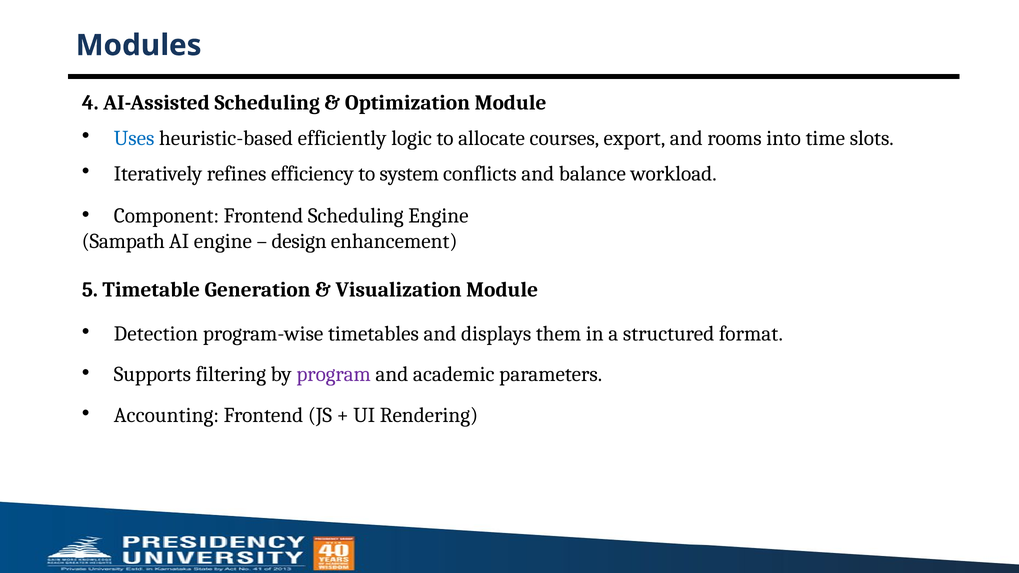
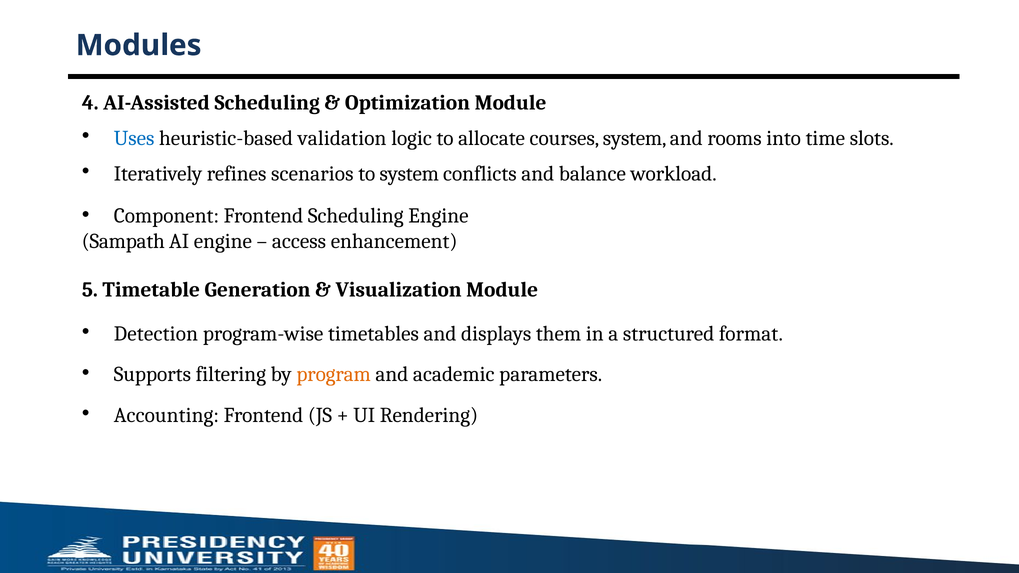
efficiently: efficiently -> validation
courses export: export -> system
efficiency: efficiency -> scenarios
design: design -> access
program colour: purple -> orange
